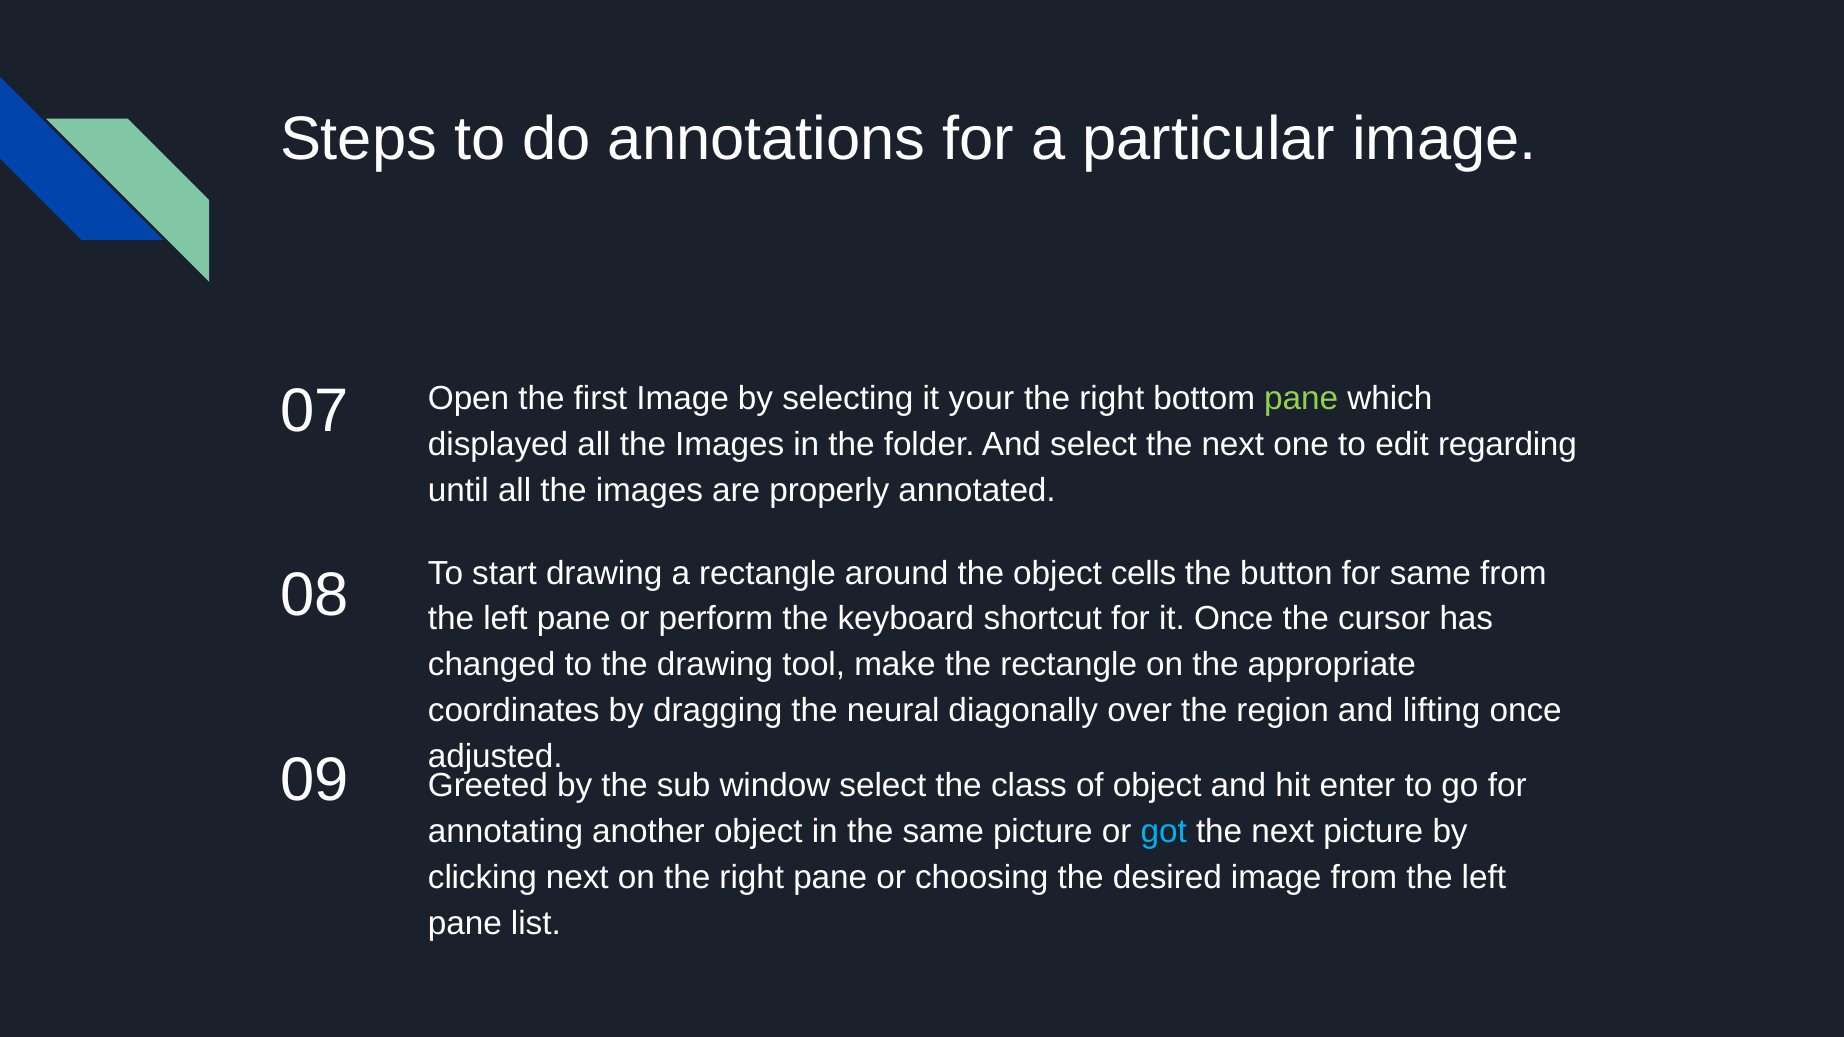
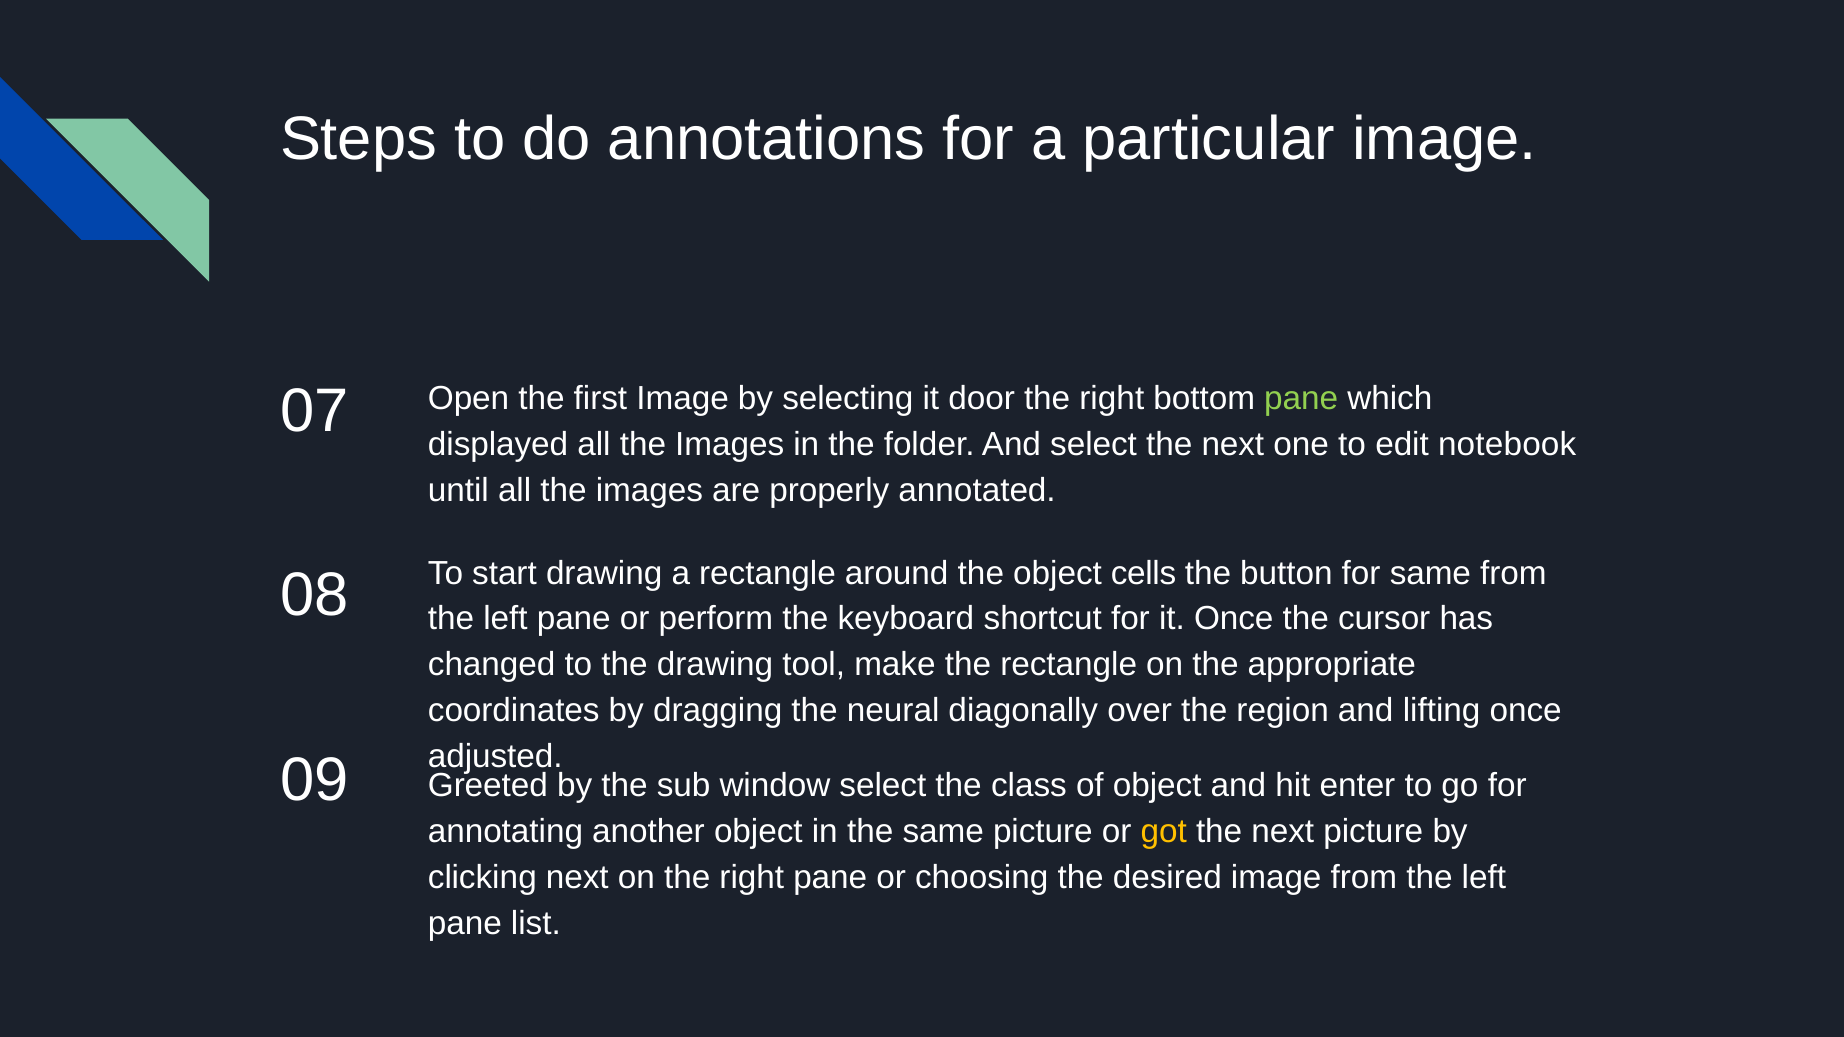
your: your -> door
regarding: regarding -> notebook
got colour: light blue -> yellow
